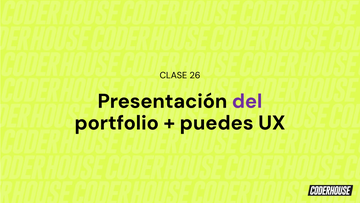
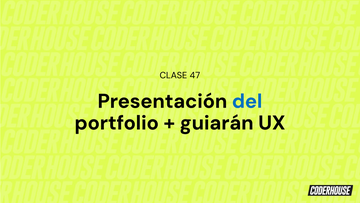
26: 26 -> 47
del colour: purple -> blue
puedes: puedes -> guiarán
